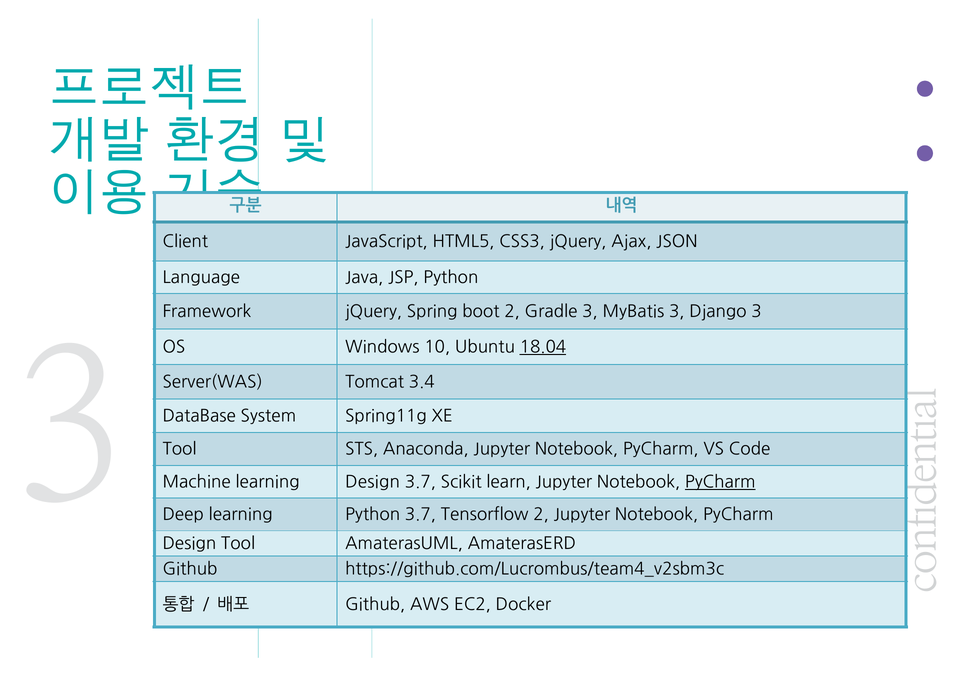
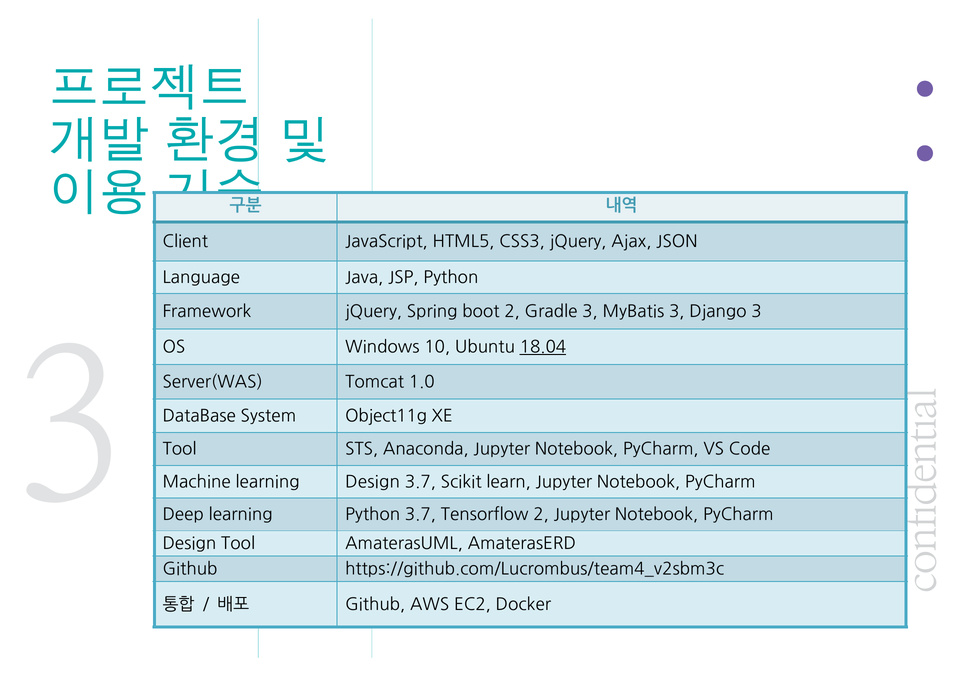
3.4: 3.4 -> 1.0
Spring11g: Spring11g -> Object11g
PyCharm at (720, 482) underline: present -> none
